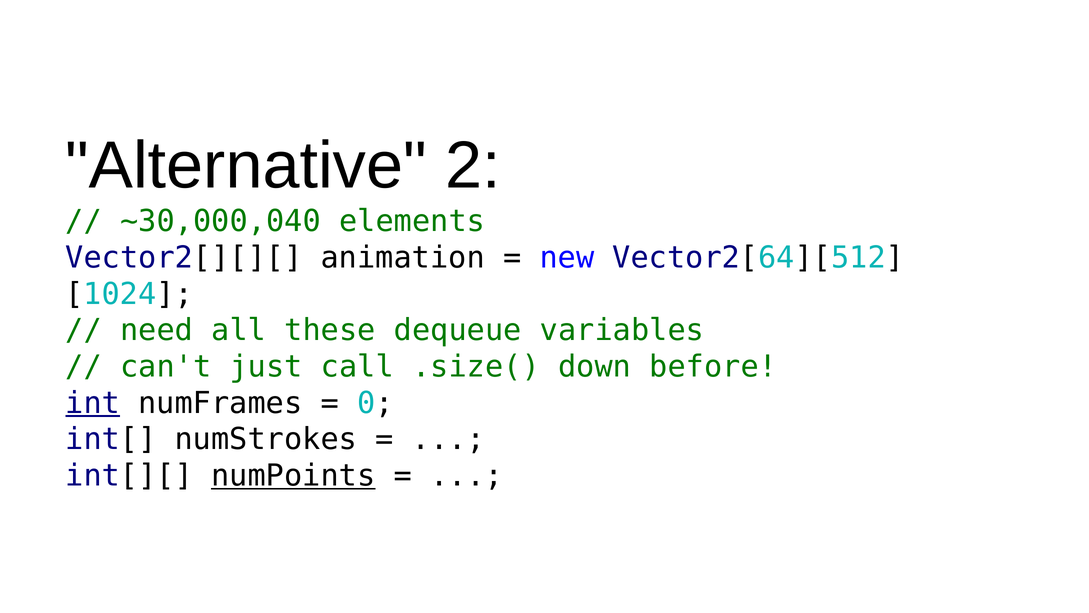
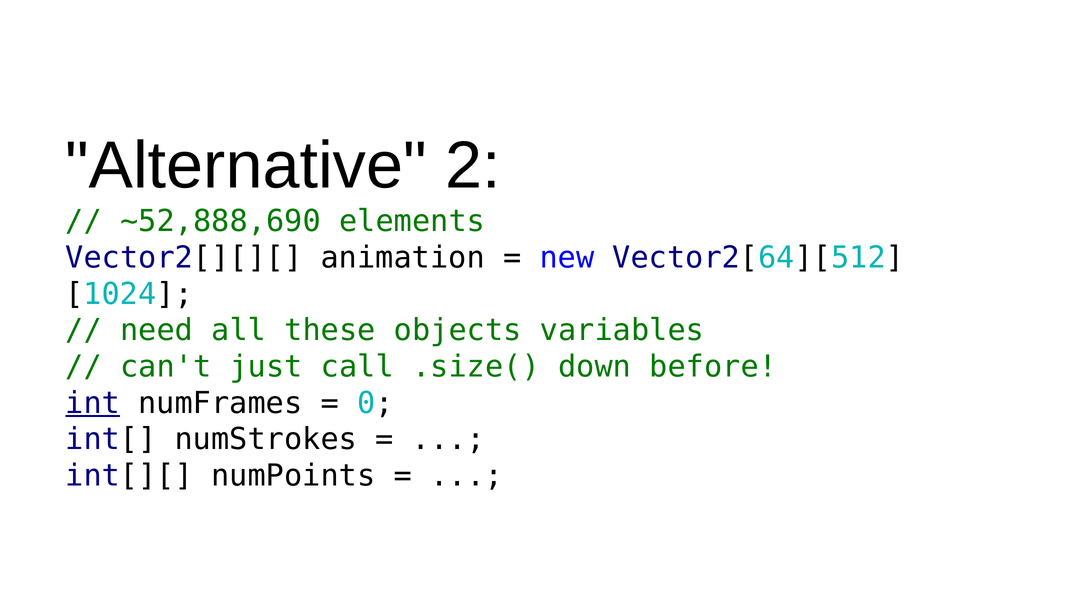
~30,000,040: ~30,000,040 -> ~52,888,690
dequeue: dequeue -> objects
numPoints underline: present -> none
